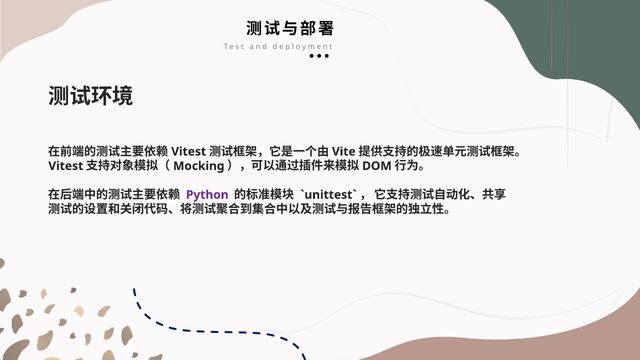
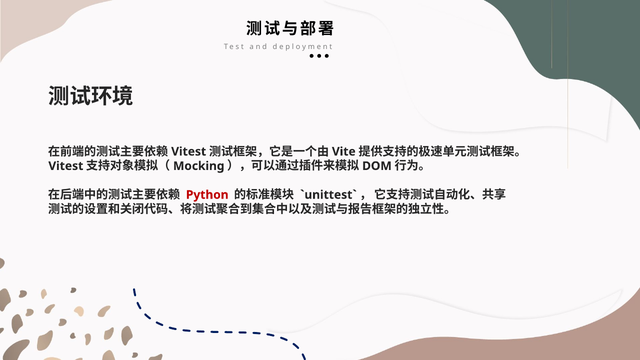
Python colour: purple -> red
